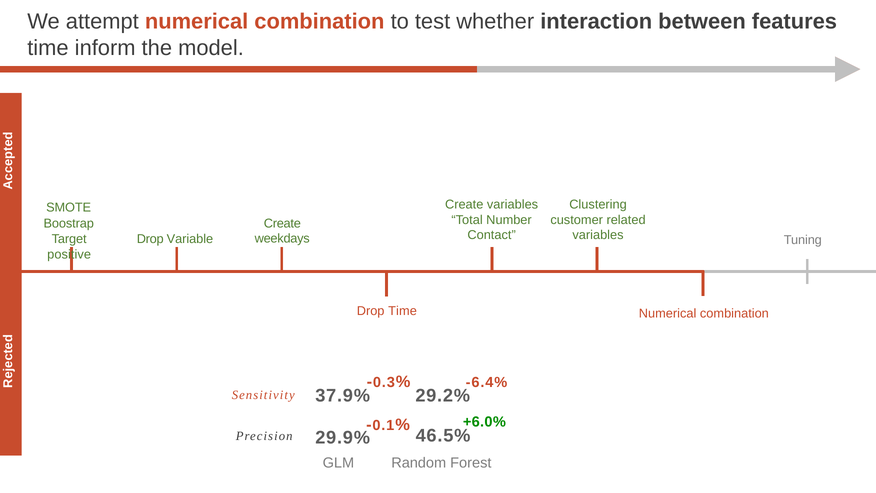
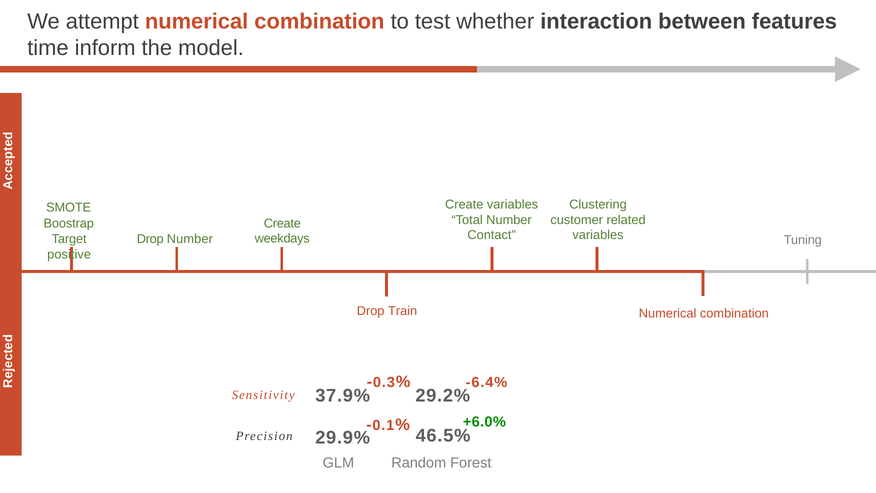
Drop Variable: Variable -> Number
Drop Time: Time -> Train
